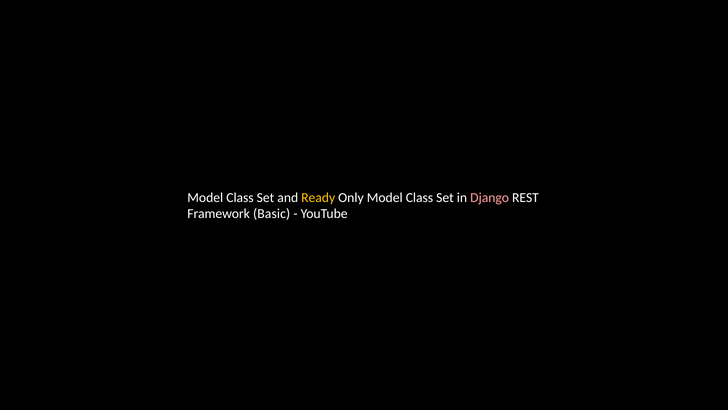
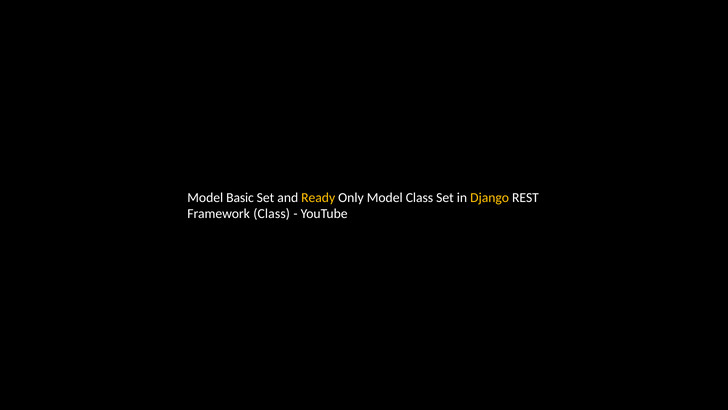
Class at (240, 197): Class -> Basic
Django colour: pink -> yellow
Framework Basic: Basic -> Class
